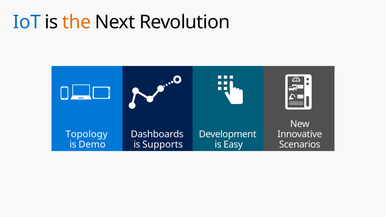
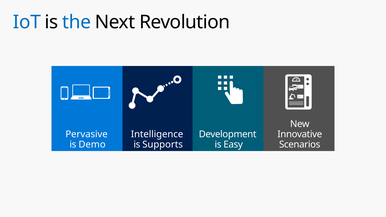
the colour: orange -> blue
Topology: Topology -> Pervasive
Dashboards: Dashboards -> Intelligence
